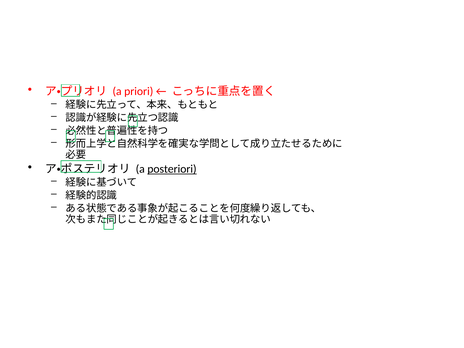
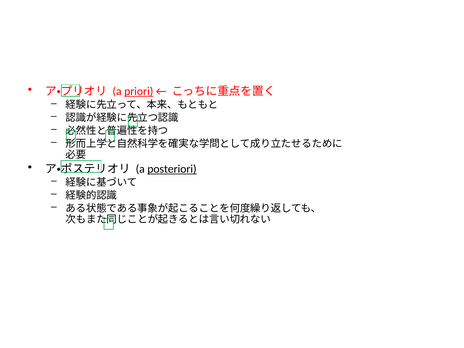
priori underline: none -> present
